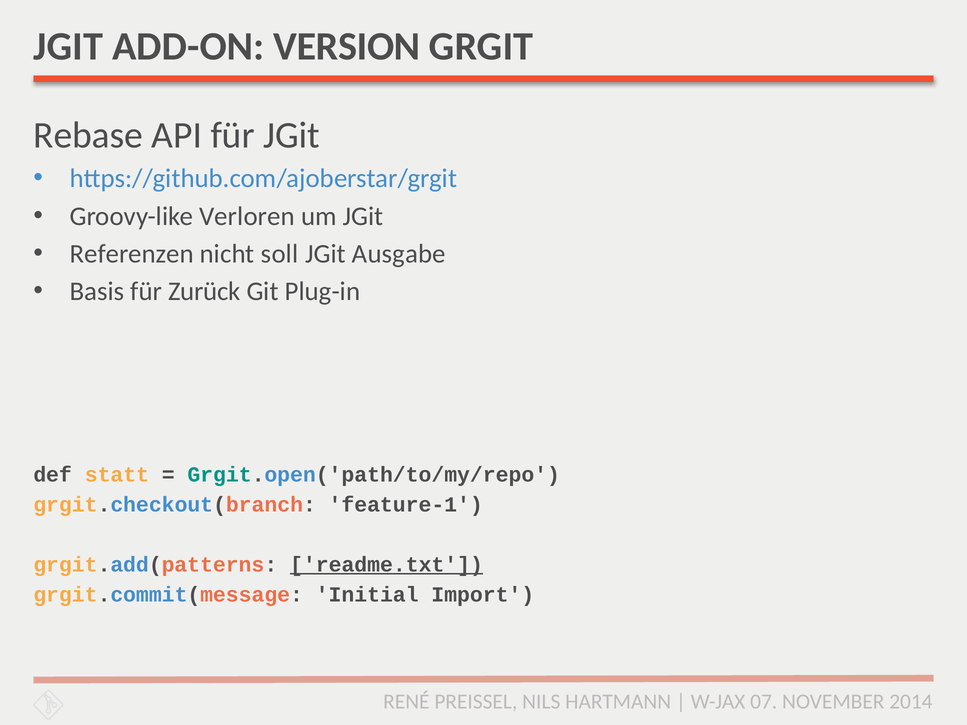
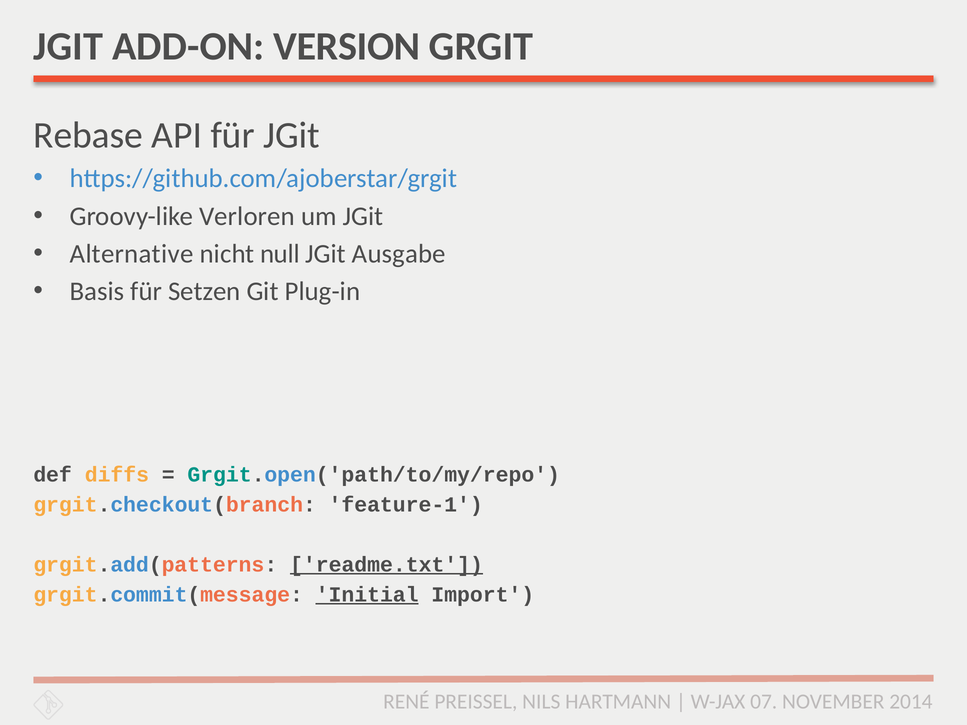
Referenzen: Referenzen -> Alternative
soll: soll -> null
Zurück: Zurück -> Setzen
statt: statt -> diffs
Initial underline: none -> present
